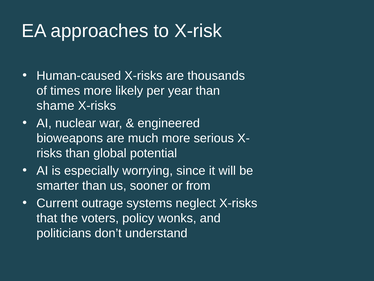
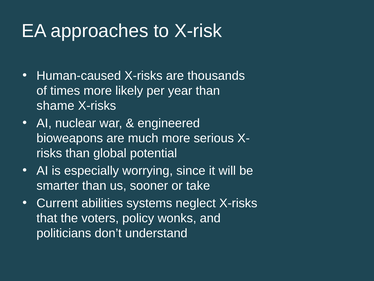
from: from -> take
outrage: outrage -> abilities
